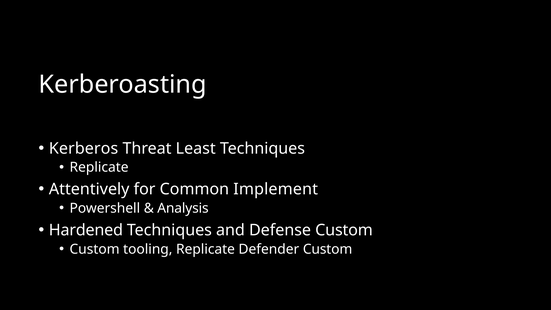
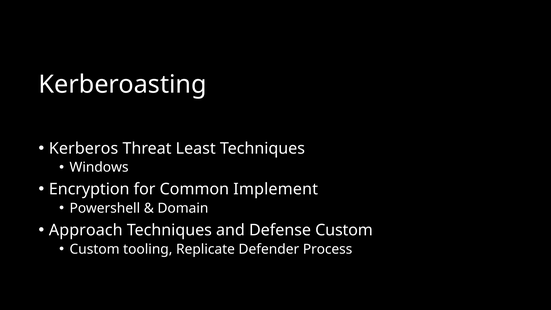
Replicate at (99, 167): Replicate -> Windows
Attentively: Attentively -> Encryption
Analysis: Analysis -> Domain
Hardened: Hardened -> Approach
Defender Custom: Custom -> Process
